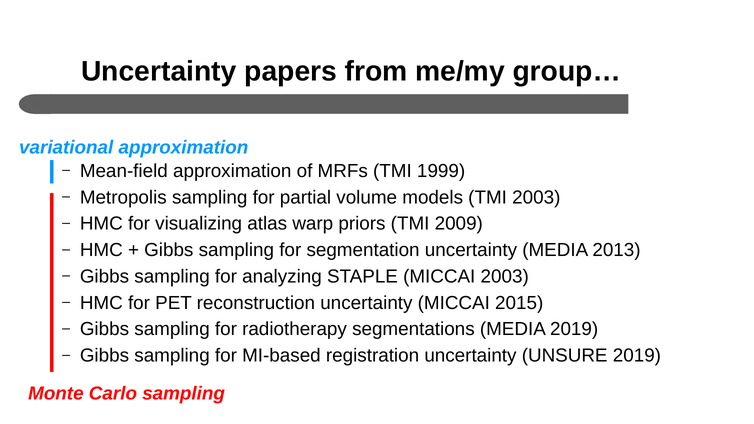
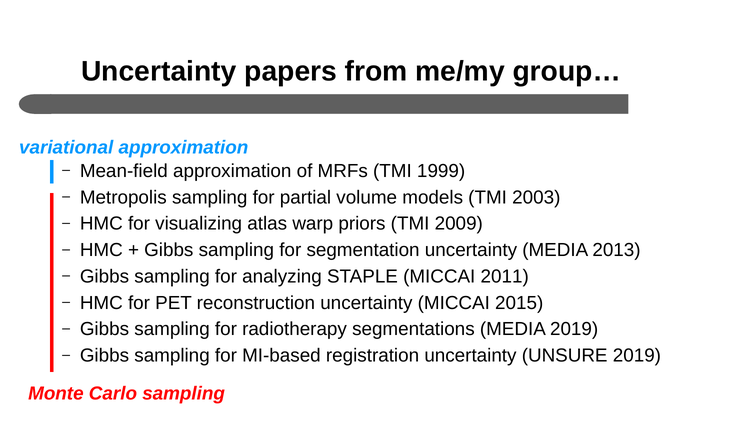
MICCAI 2003: 2003 -> 2011
